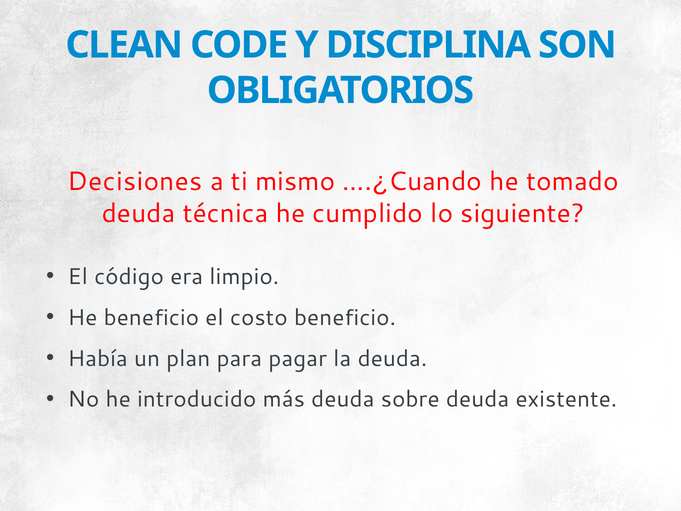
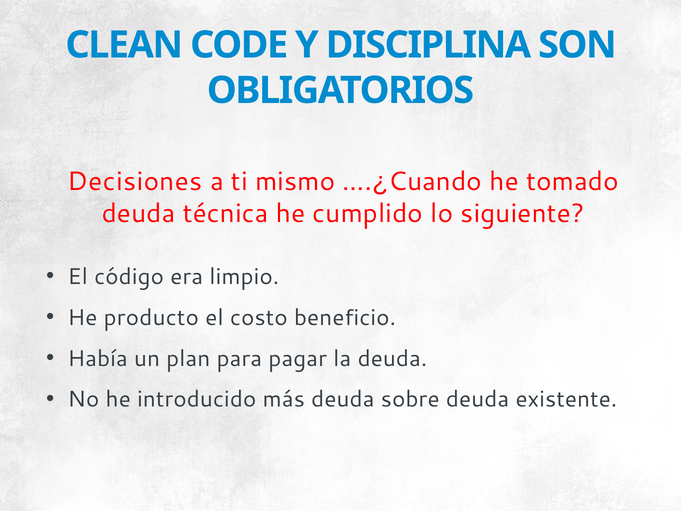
He beneficio: beneficio -> producto
